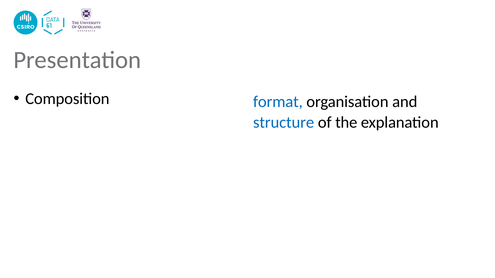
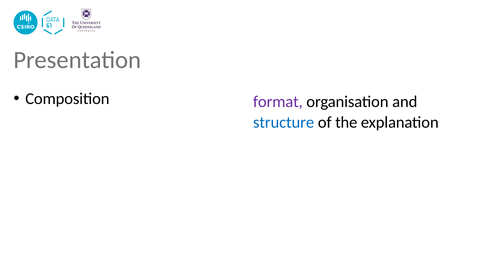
format colour: blue -> purple
